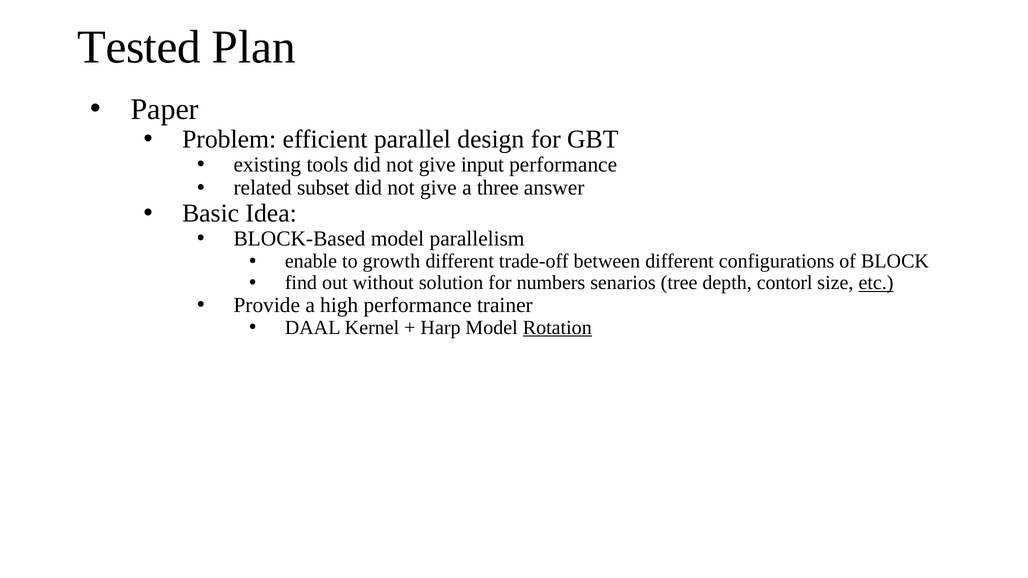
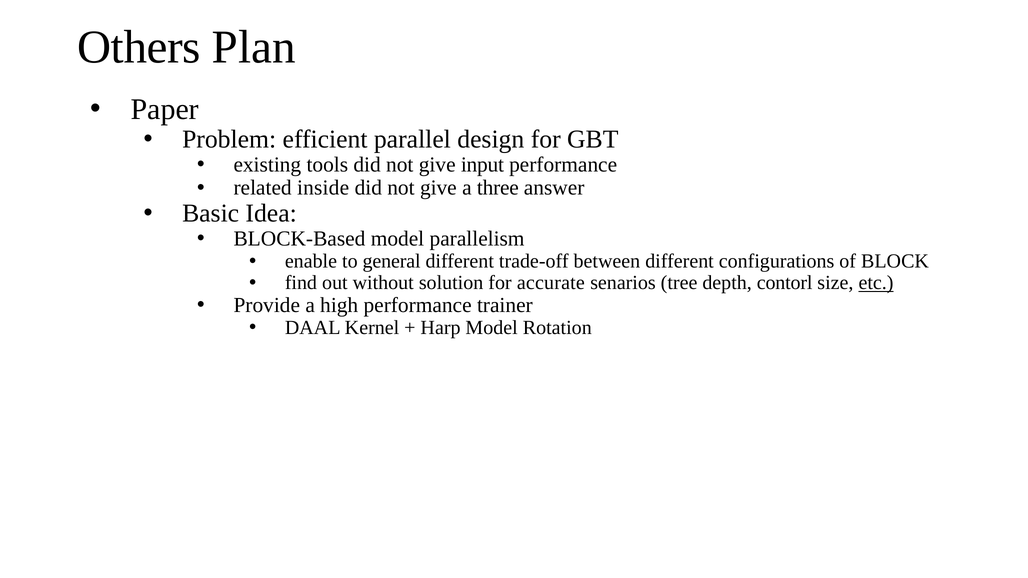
Tested: Tested -> Others
subset: subset -> inside
growth: growth -> general
numbers: numbers -> accurate
Rotation underline: present -> none
